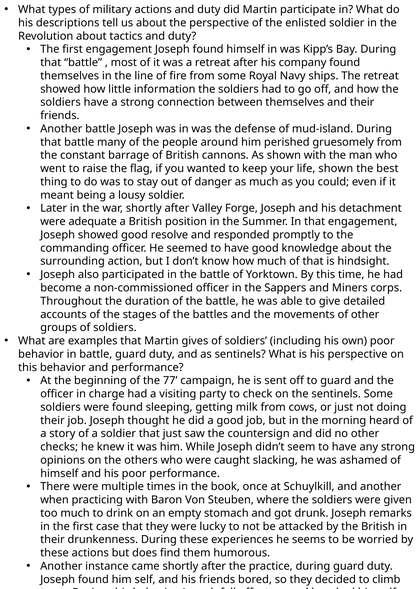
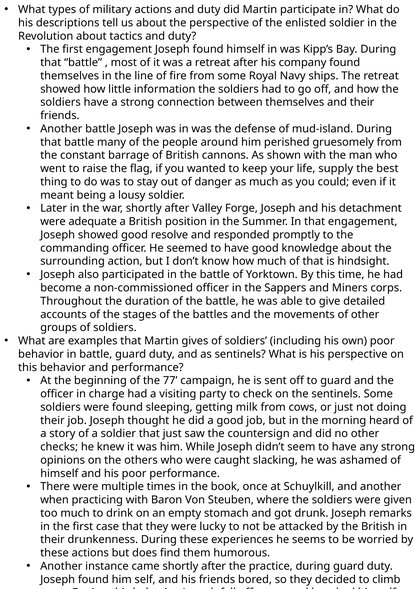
life shown: shown -> supply
